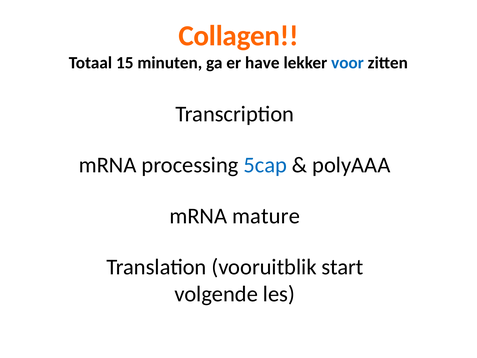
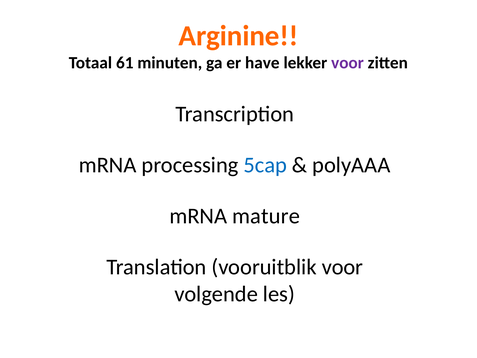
Collagen: Collagen -> Arginine
15: 15 -> 61
voor at (347, 63) colour: blue -> purple
vooruitblik start: start -> voor
